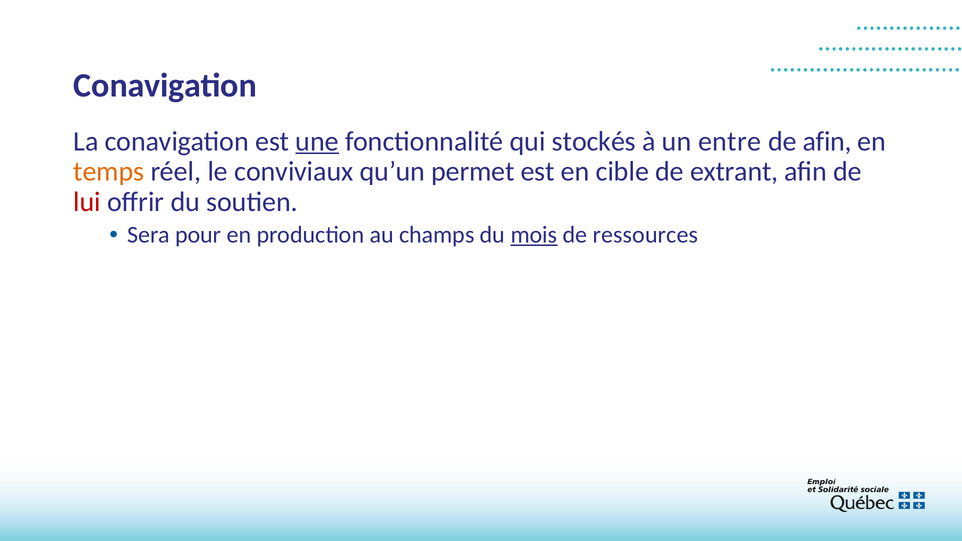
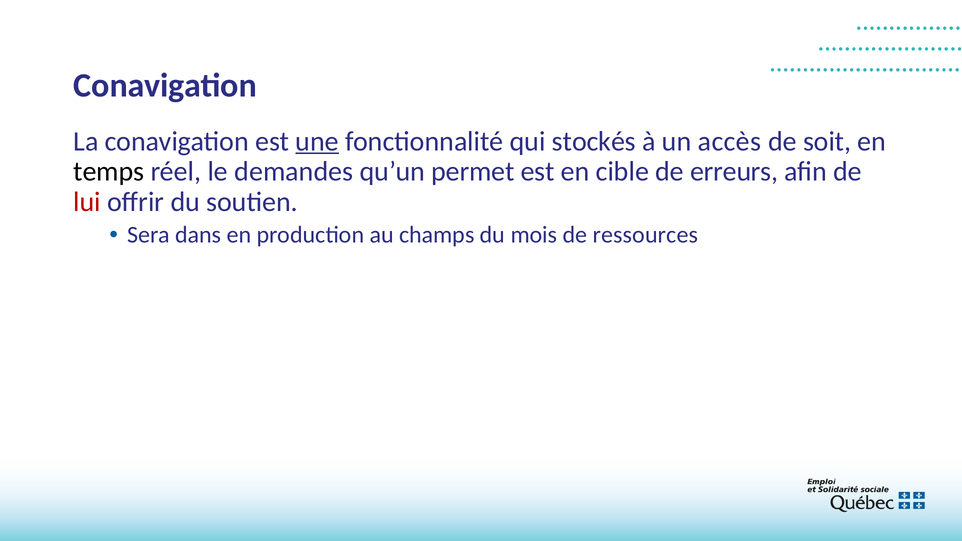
entre: entre -> accès
de afin: afin -> soit
temps colour: orange -> black
conviviaux: conviviaux -> demandes
extrant: extrant -> erreurs
pour: pour -> dans
mois underline: present -> none
